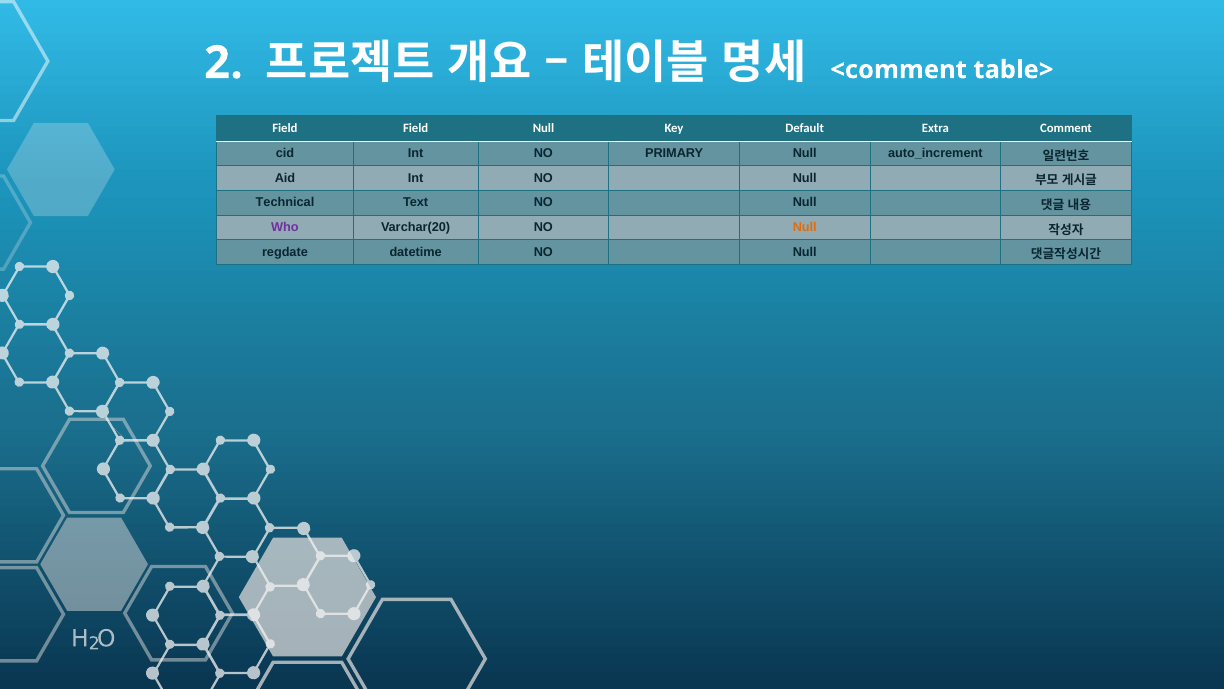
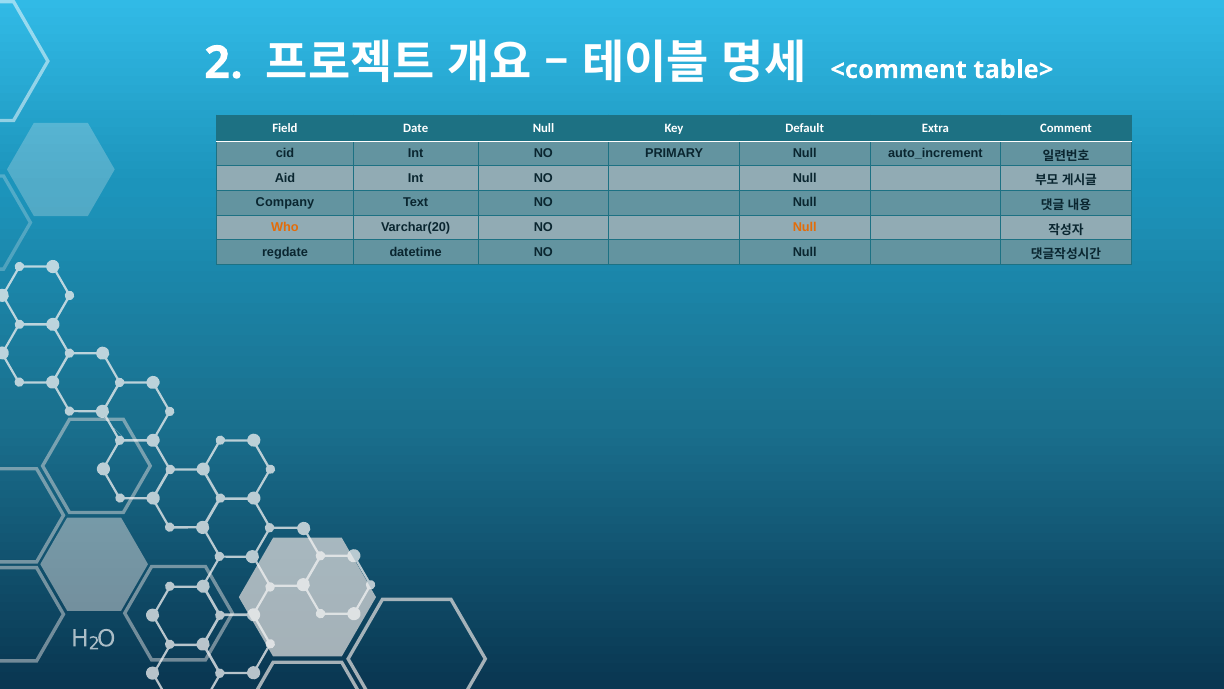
Field Field: Field -> Date
Technical: Technical -> Company
Who colour: purple -> orange
